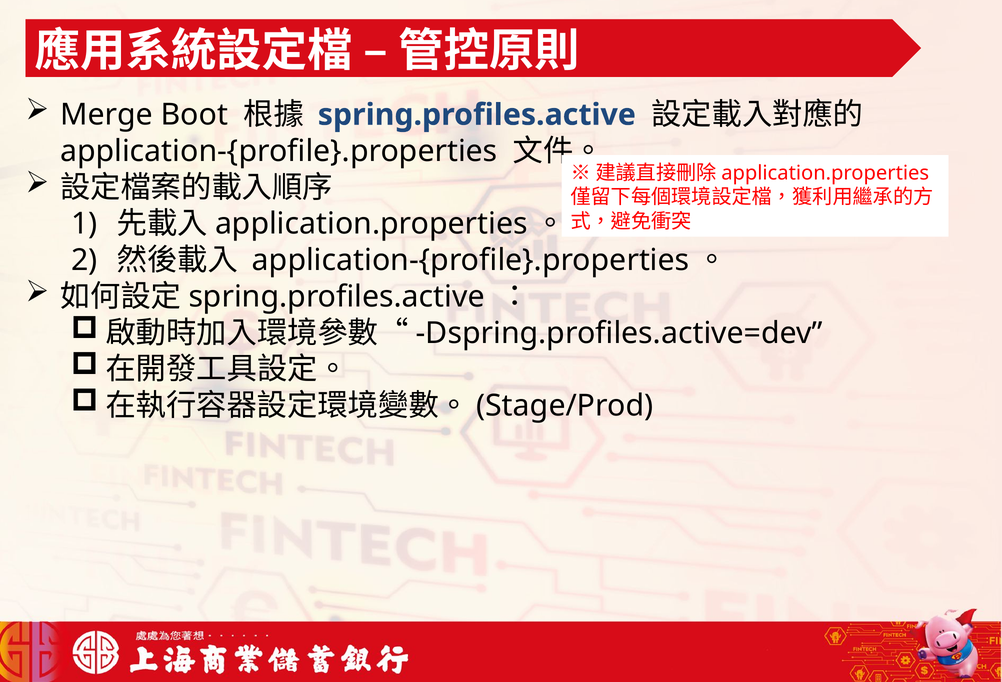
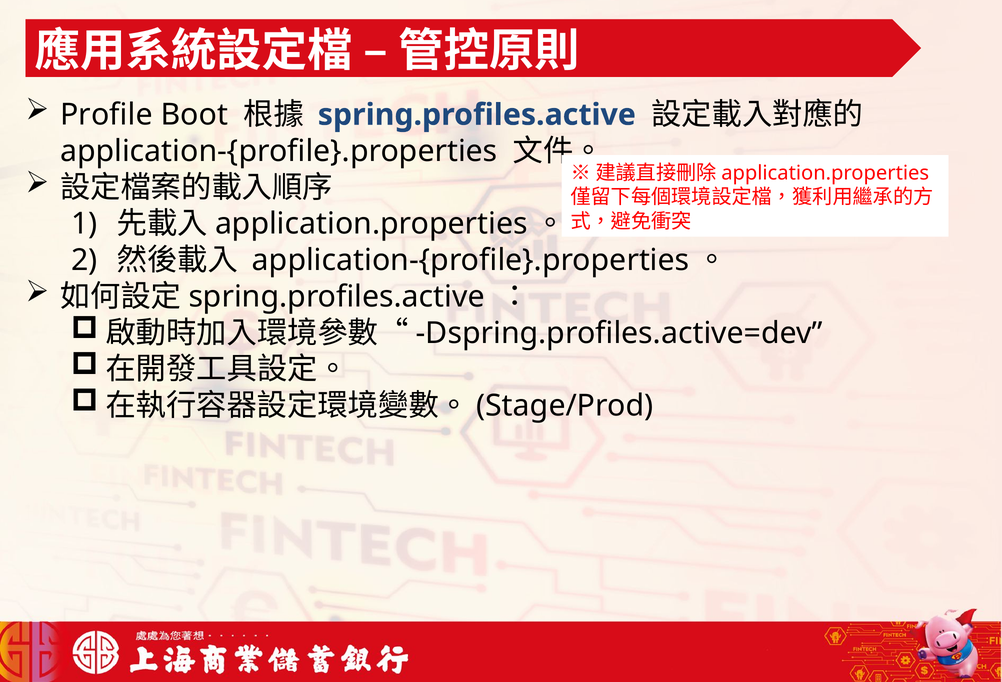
Merge: Merge -> Profile
